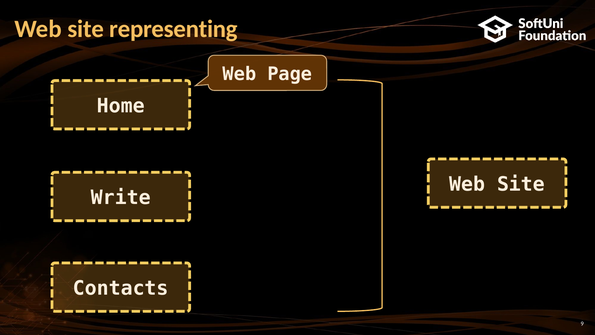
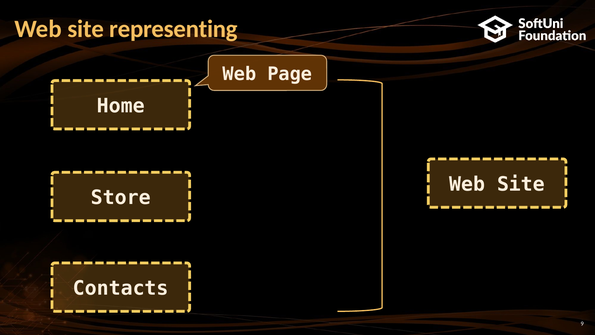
Write: Write -> Store
